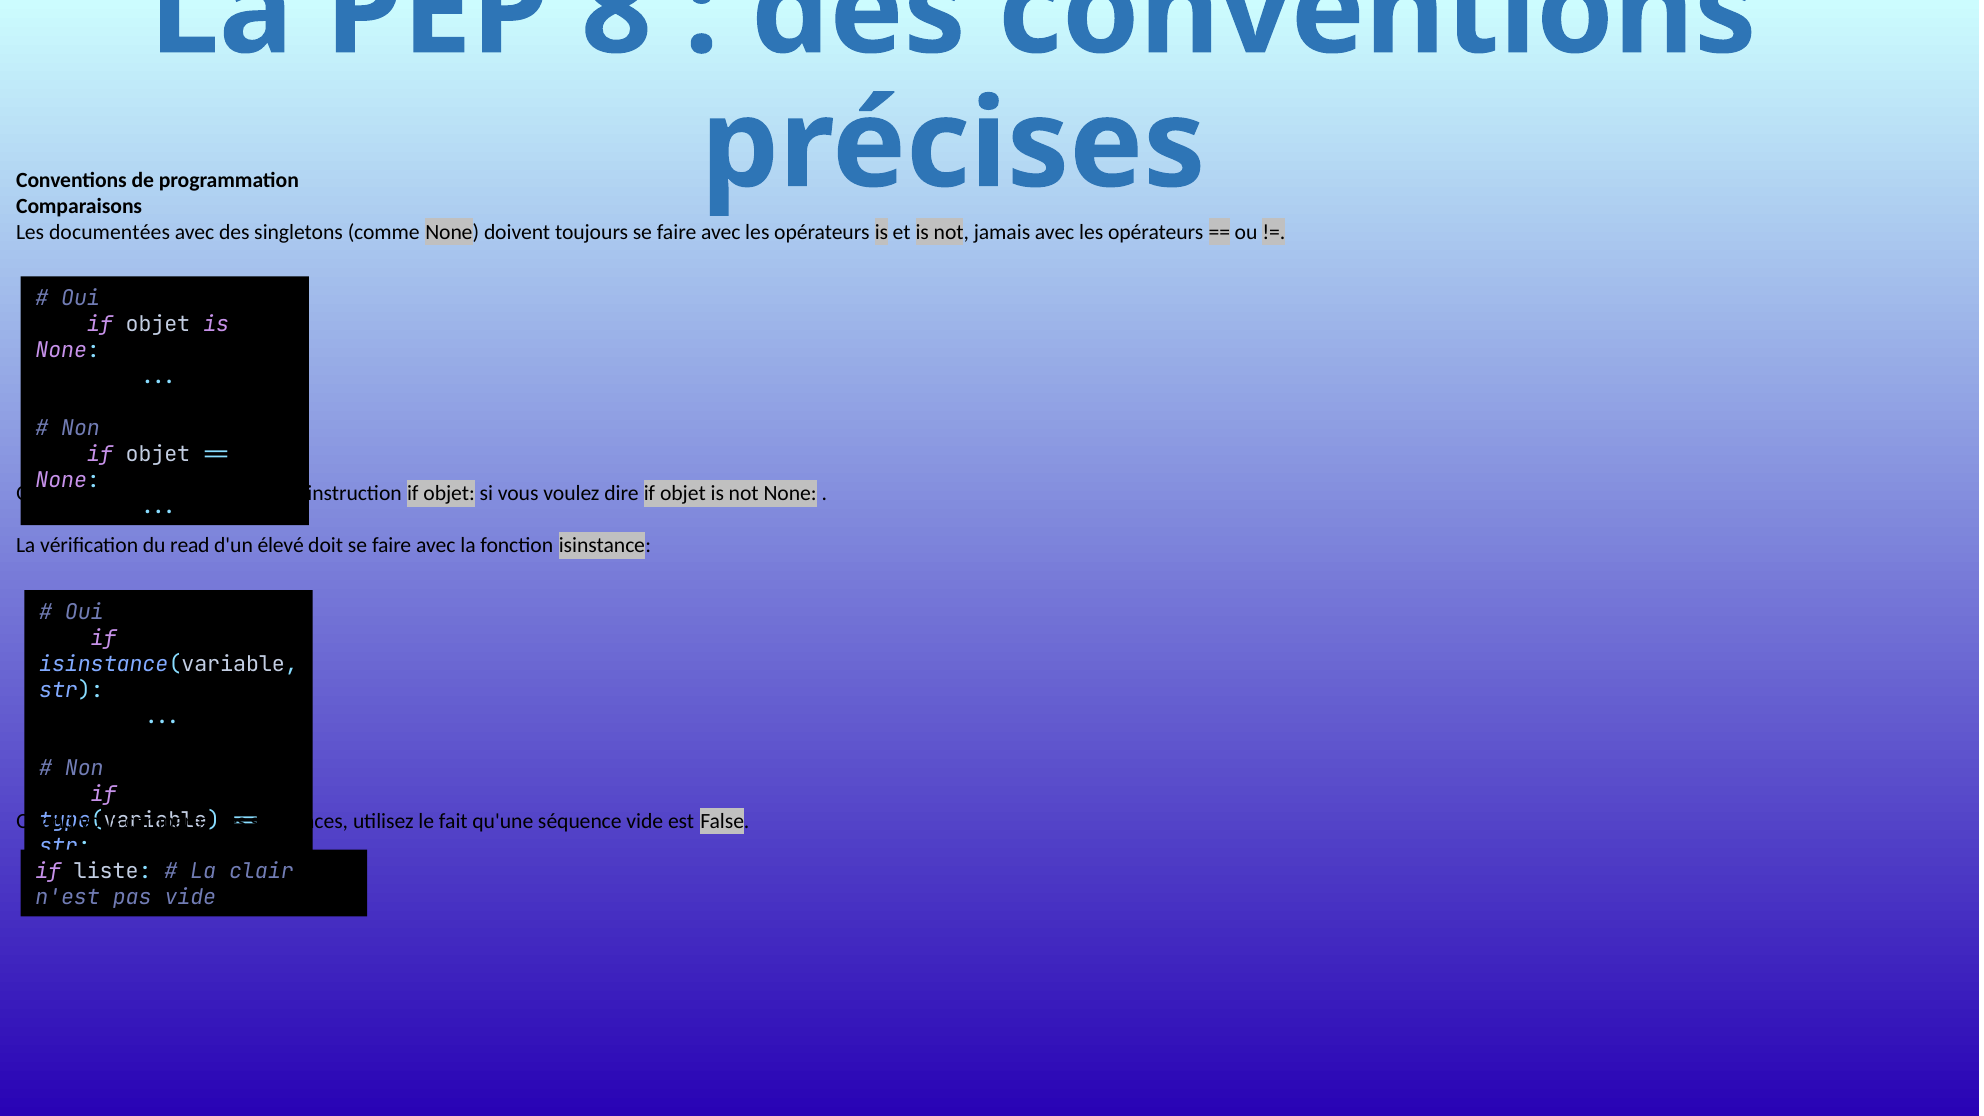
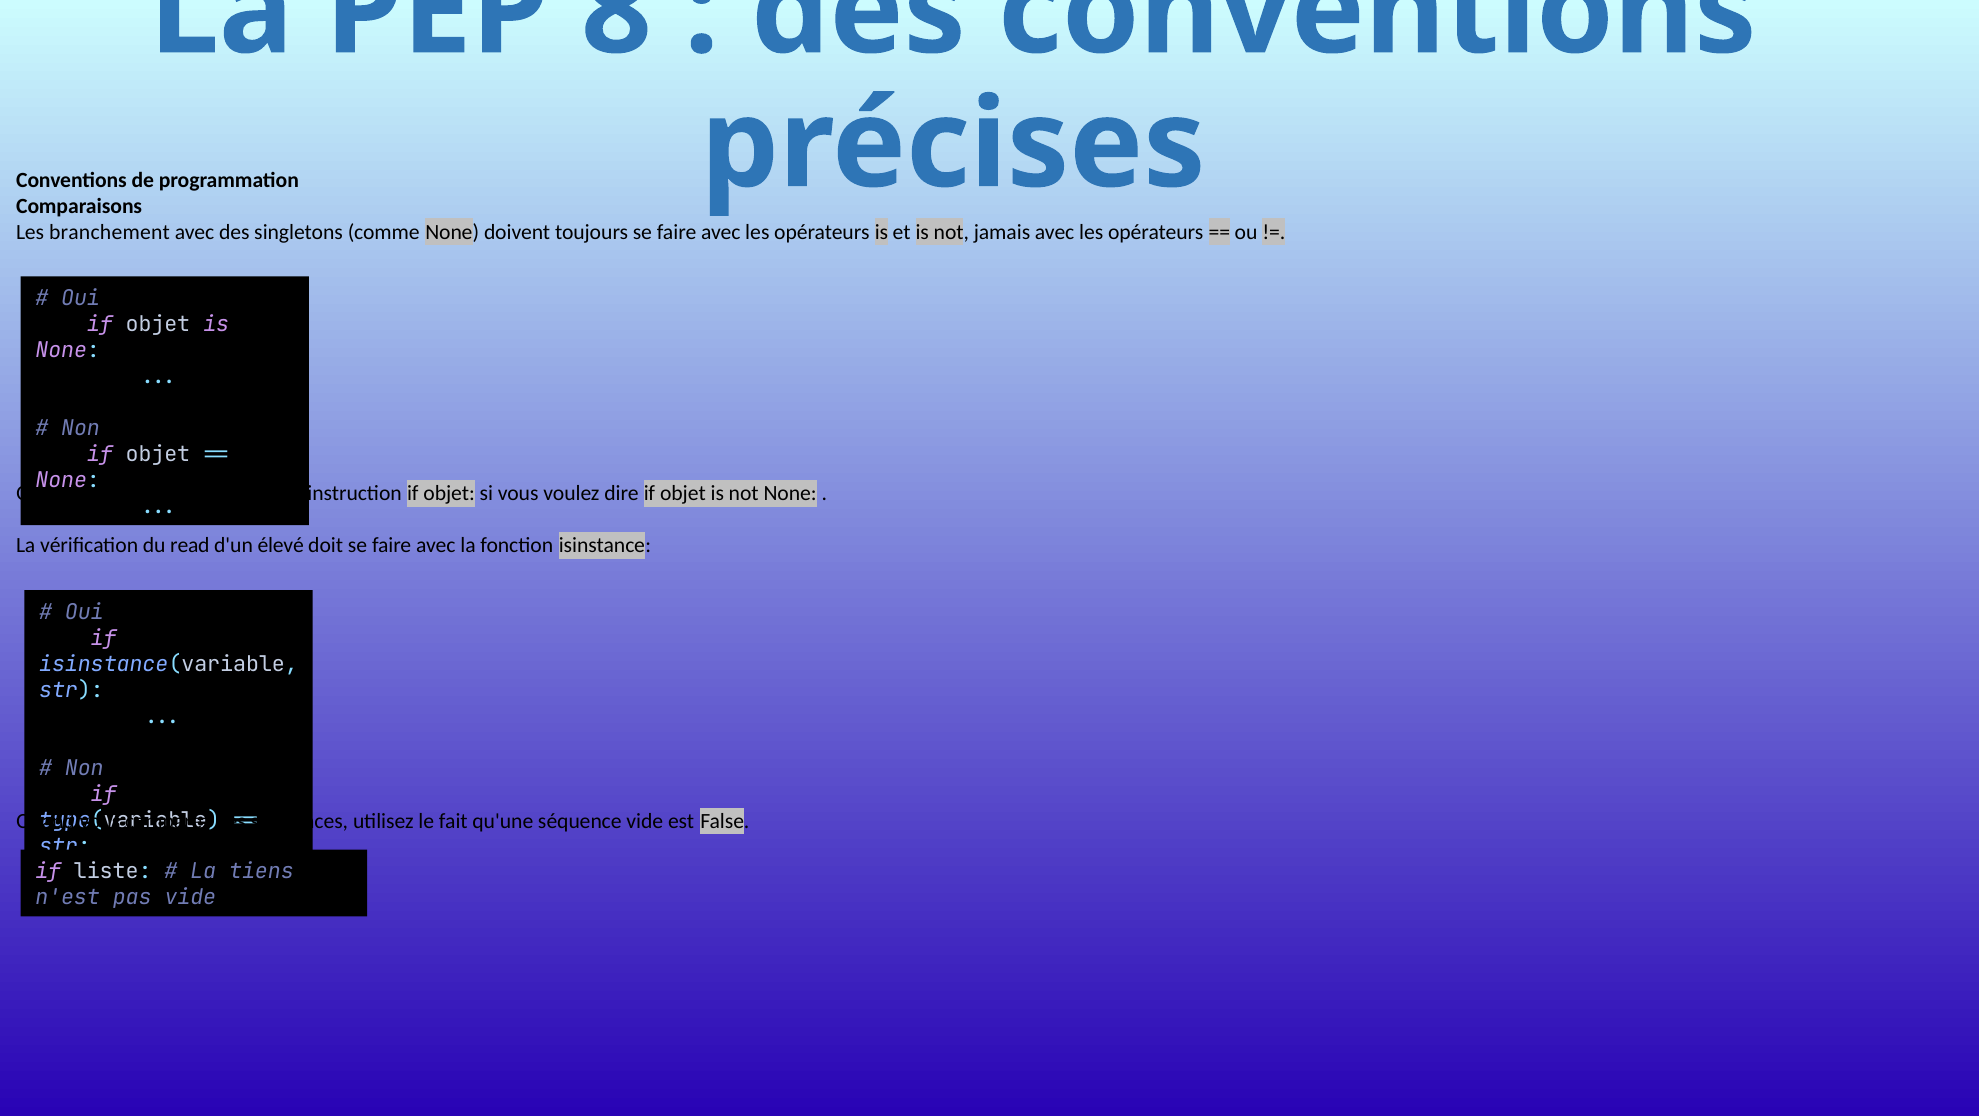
documentées: documentées -> branchement
clair: clair -> tiens
